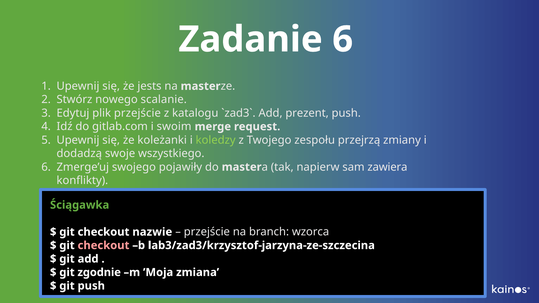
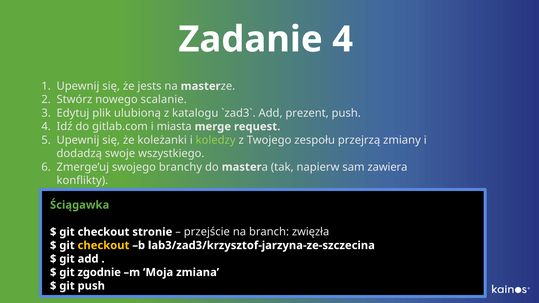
Zadanie 6: 6 -> 4
plik przejście: przejście -> ulubioną
swoim: swoim -> miasta
pojawiły: pojawiły -> branchy
nazwie: nazwie -> stronie
wzorca: wzorca -> zwięzła
checkout at (104, 246) colour: pink -> yellow
